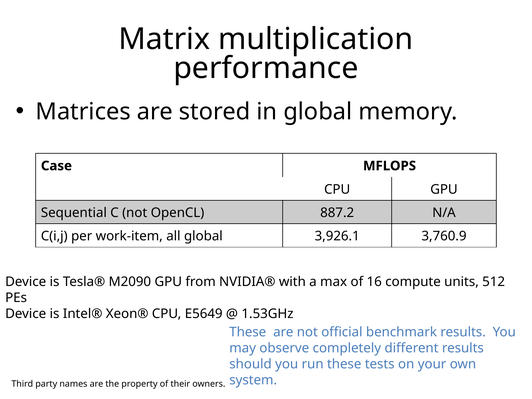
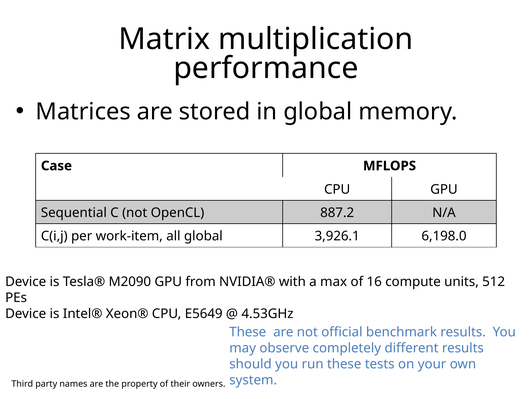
3,760.9: 3,760.9 -> 6,198.0
1.53GHz: 1.53GHz -> 4.53GHz
